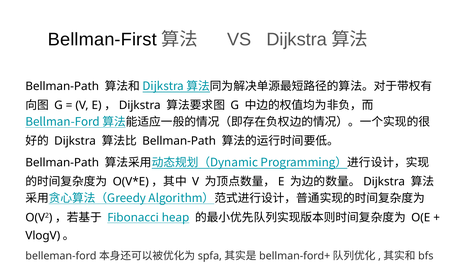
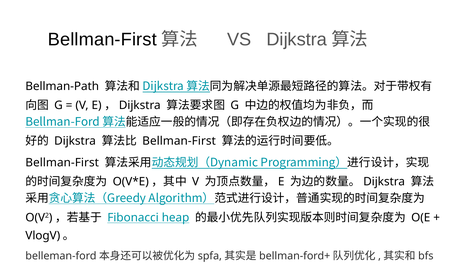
Bellman-Path at (179, 141): Bellman-Path -> Bellman-First
Bellman-Path at (62, 163): Bellman-Path -> Bellman-First
